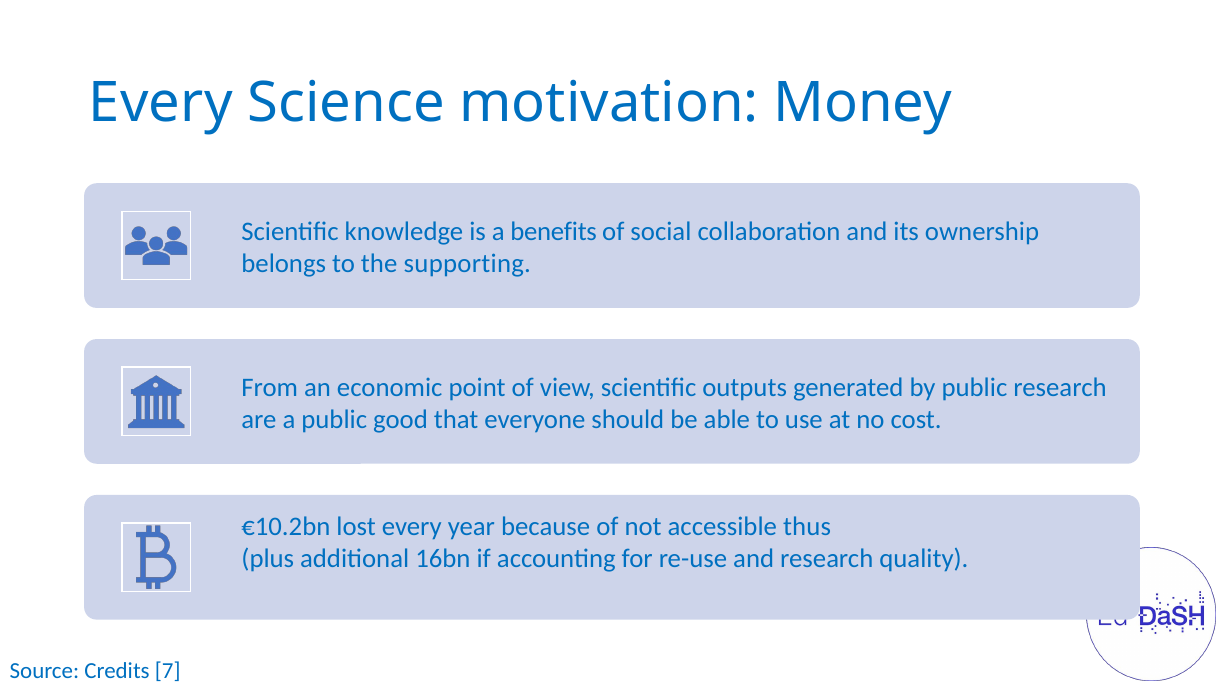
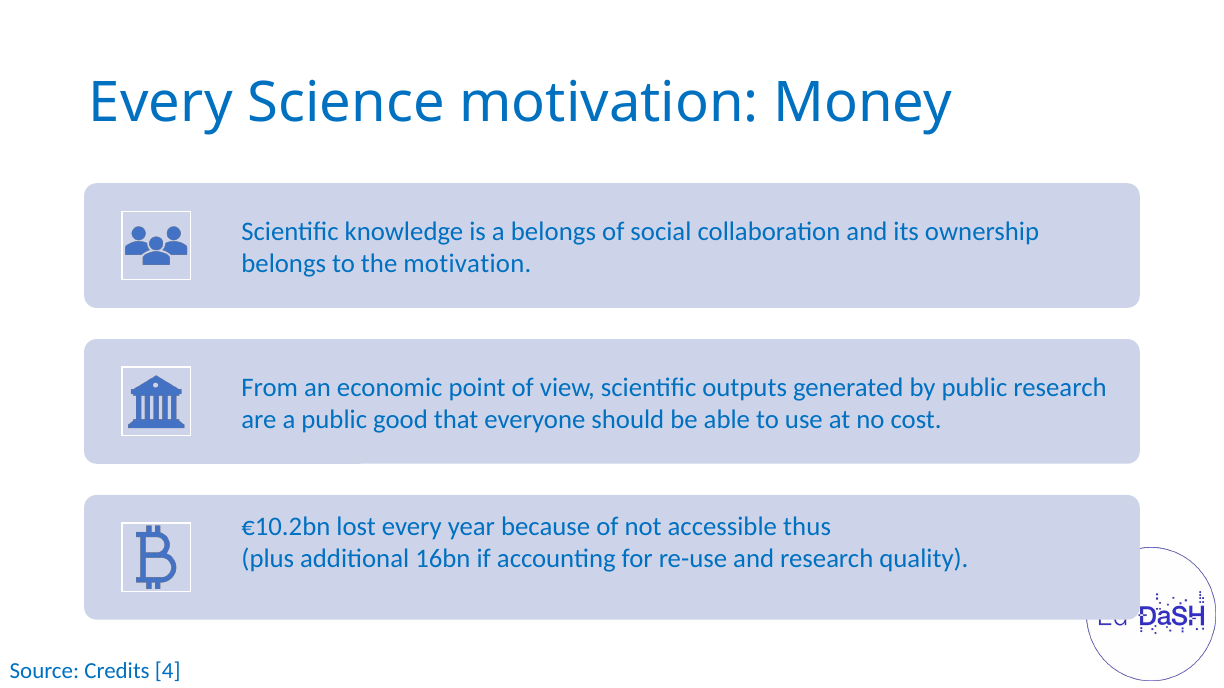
a benefits: benefits -> belongs
the supporting: supporting -> motivation
7: 7 -> 4
